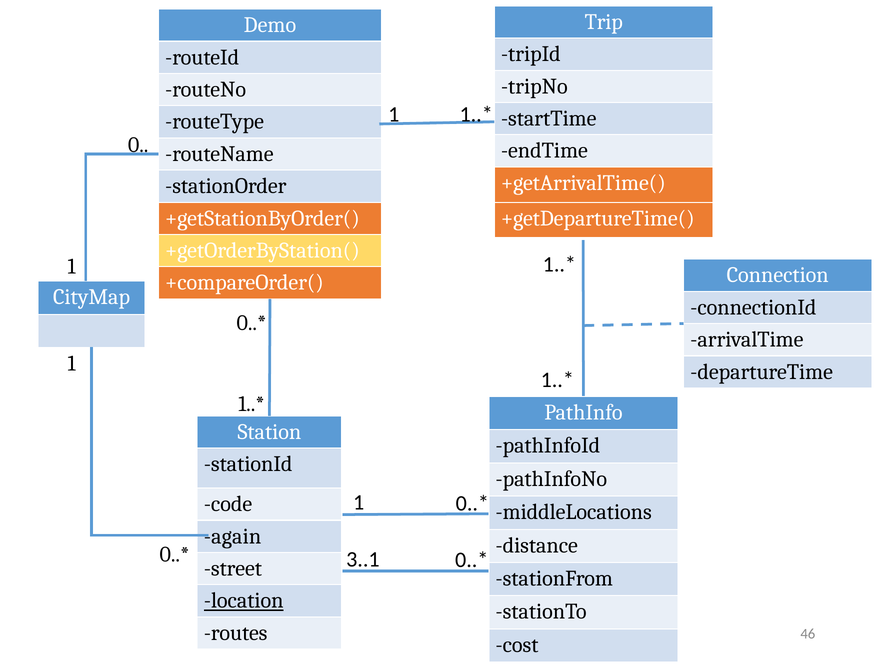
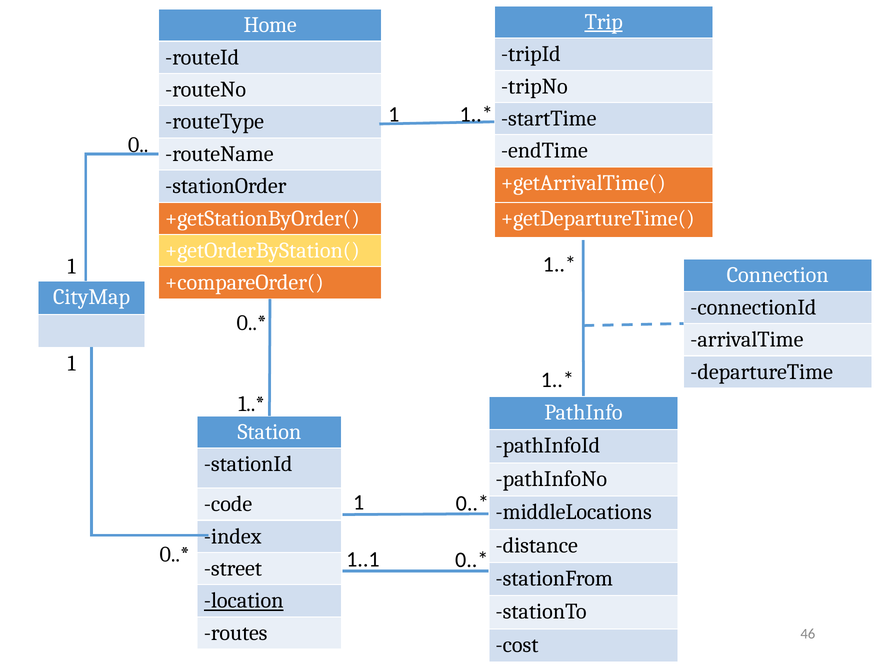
Trip underline: none -> present
Demo: Demo -> Home
again: again -> index
3..1: 3..1 -> 1..1
